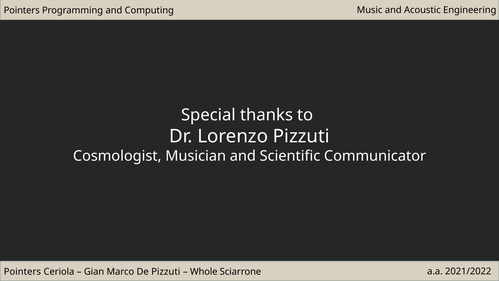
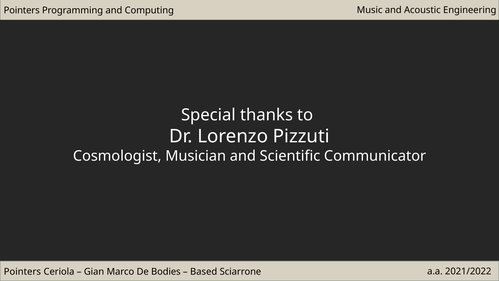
De Pizzuti: Pizzuti -> Bodies
Whole: Whole -> Based
